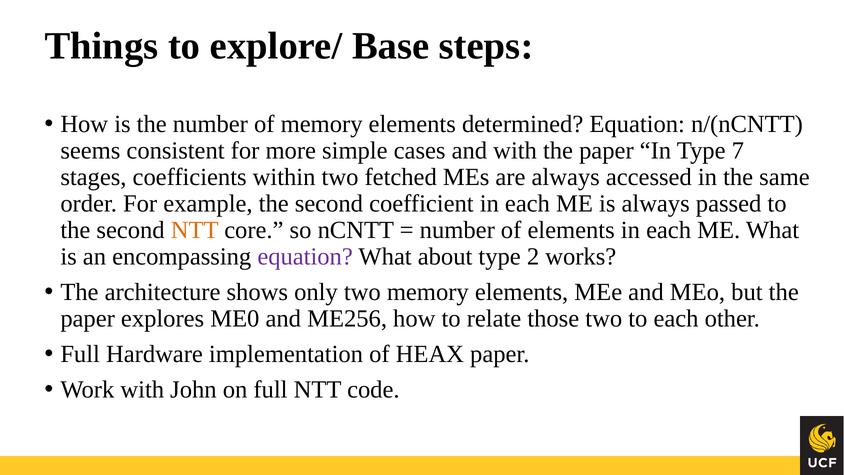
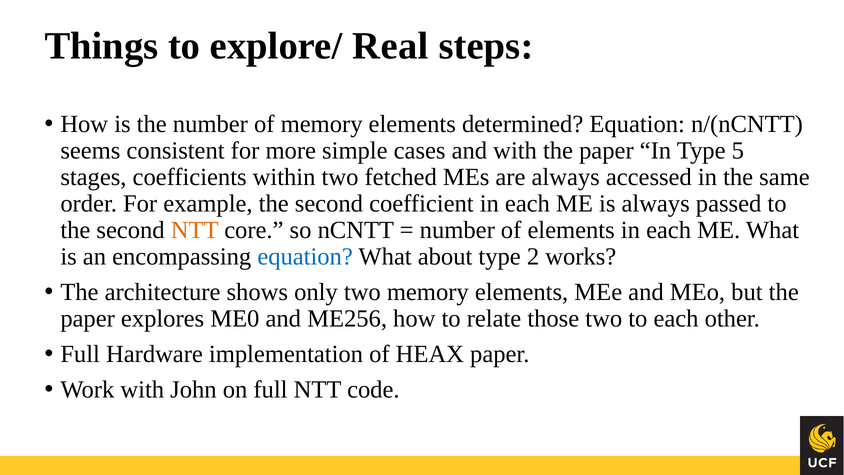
Base: Base -> Real
7: 7 -> 5
equation at (305, 257) colour: purple -> blue
